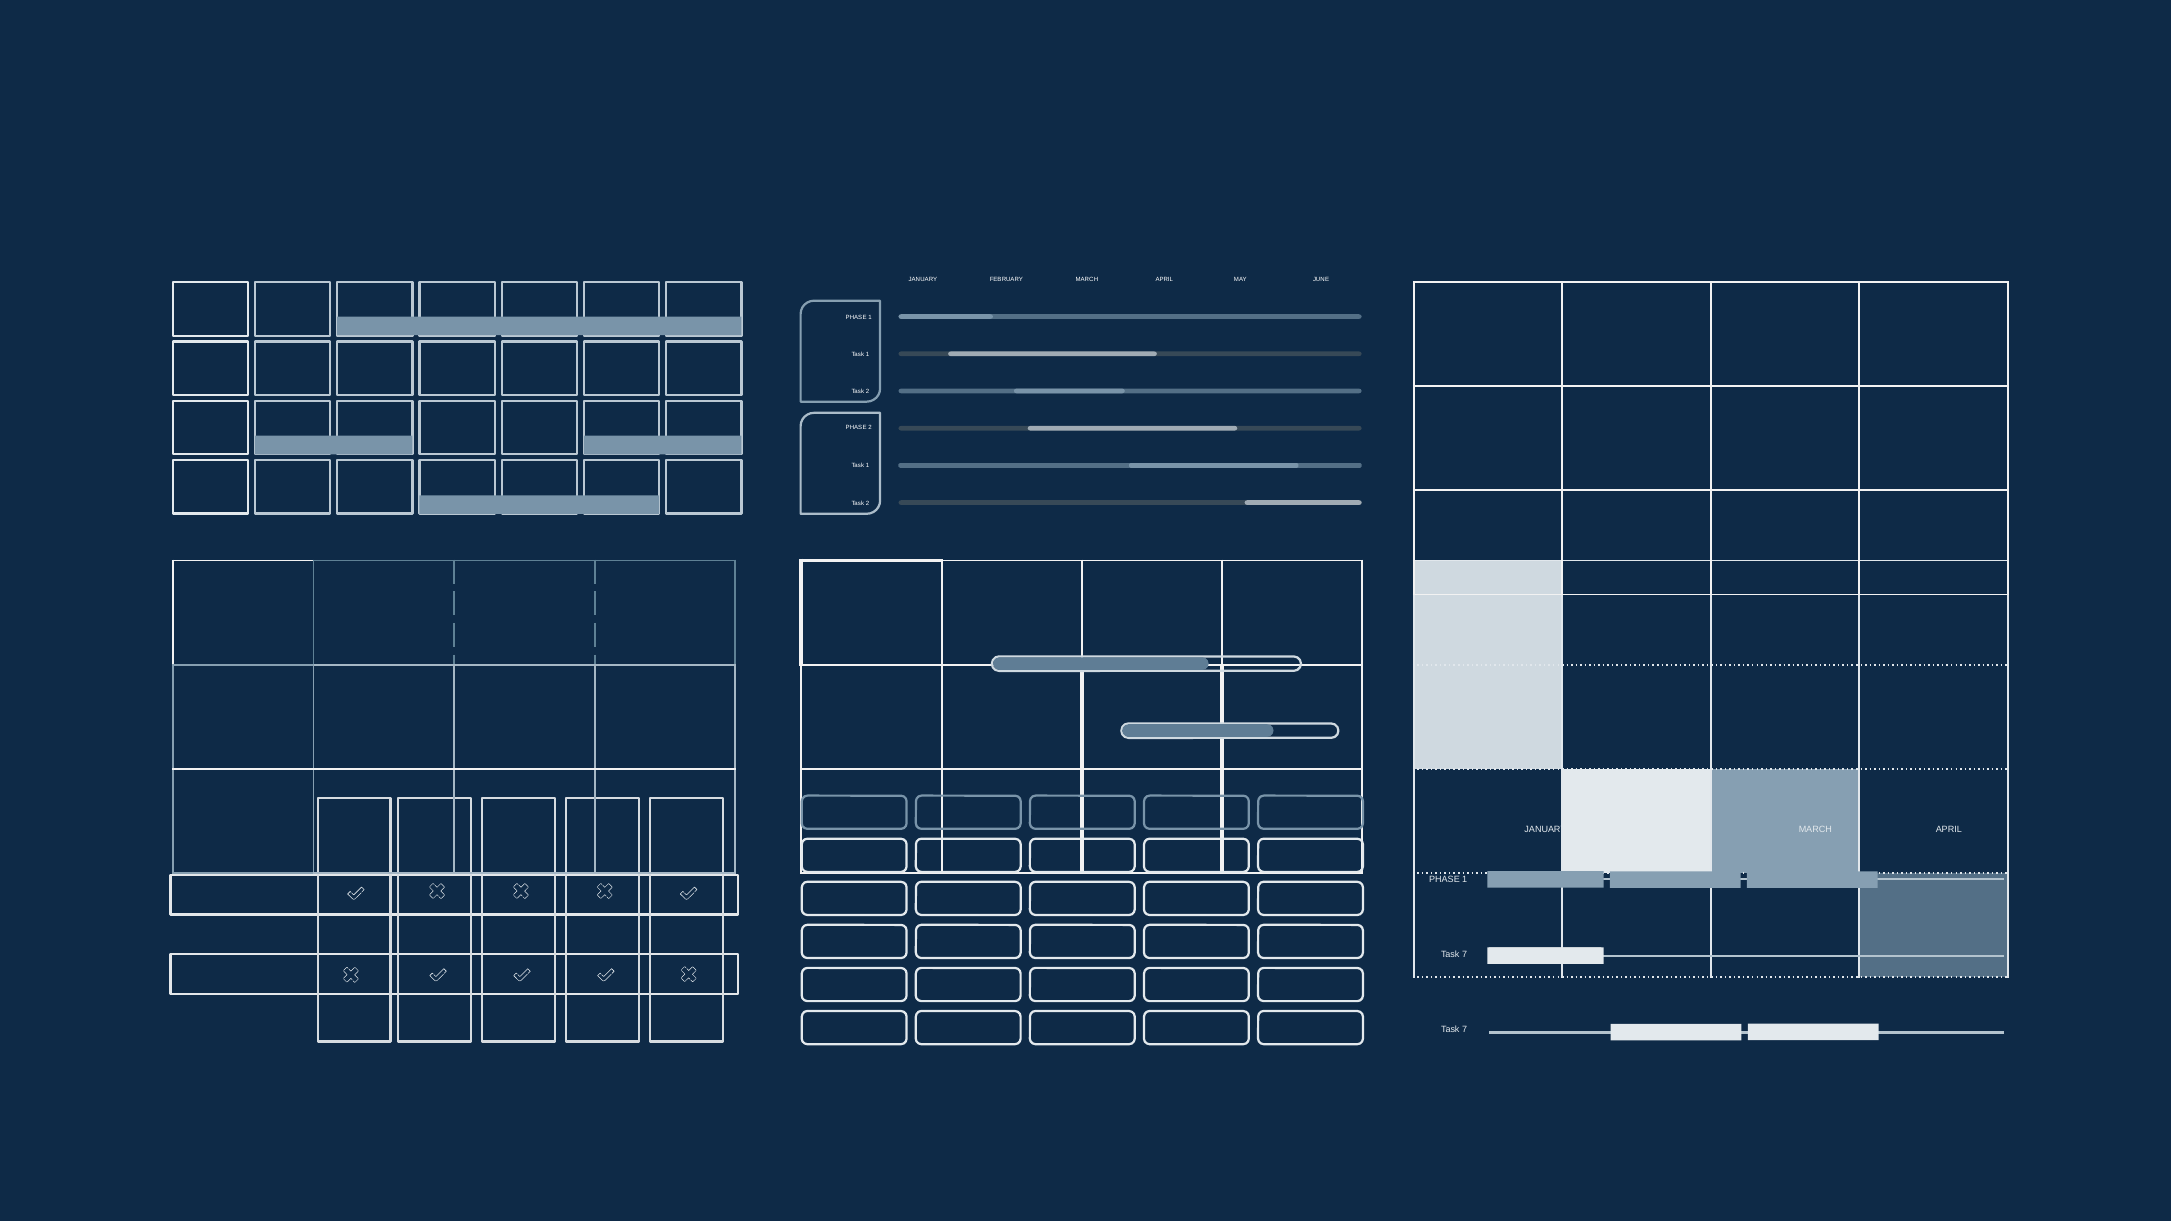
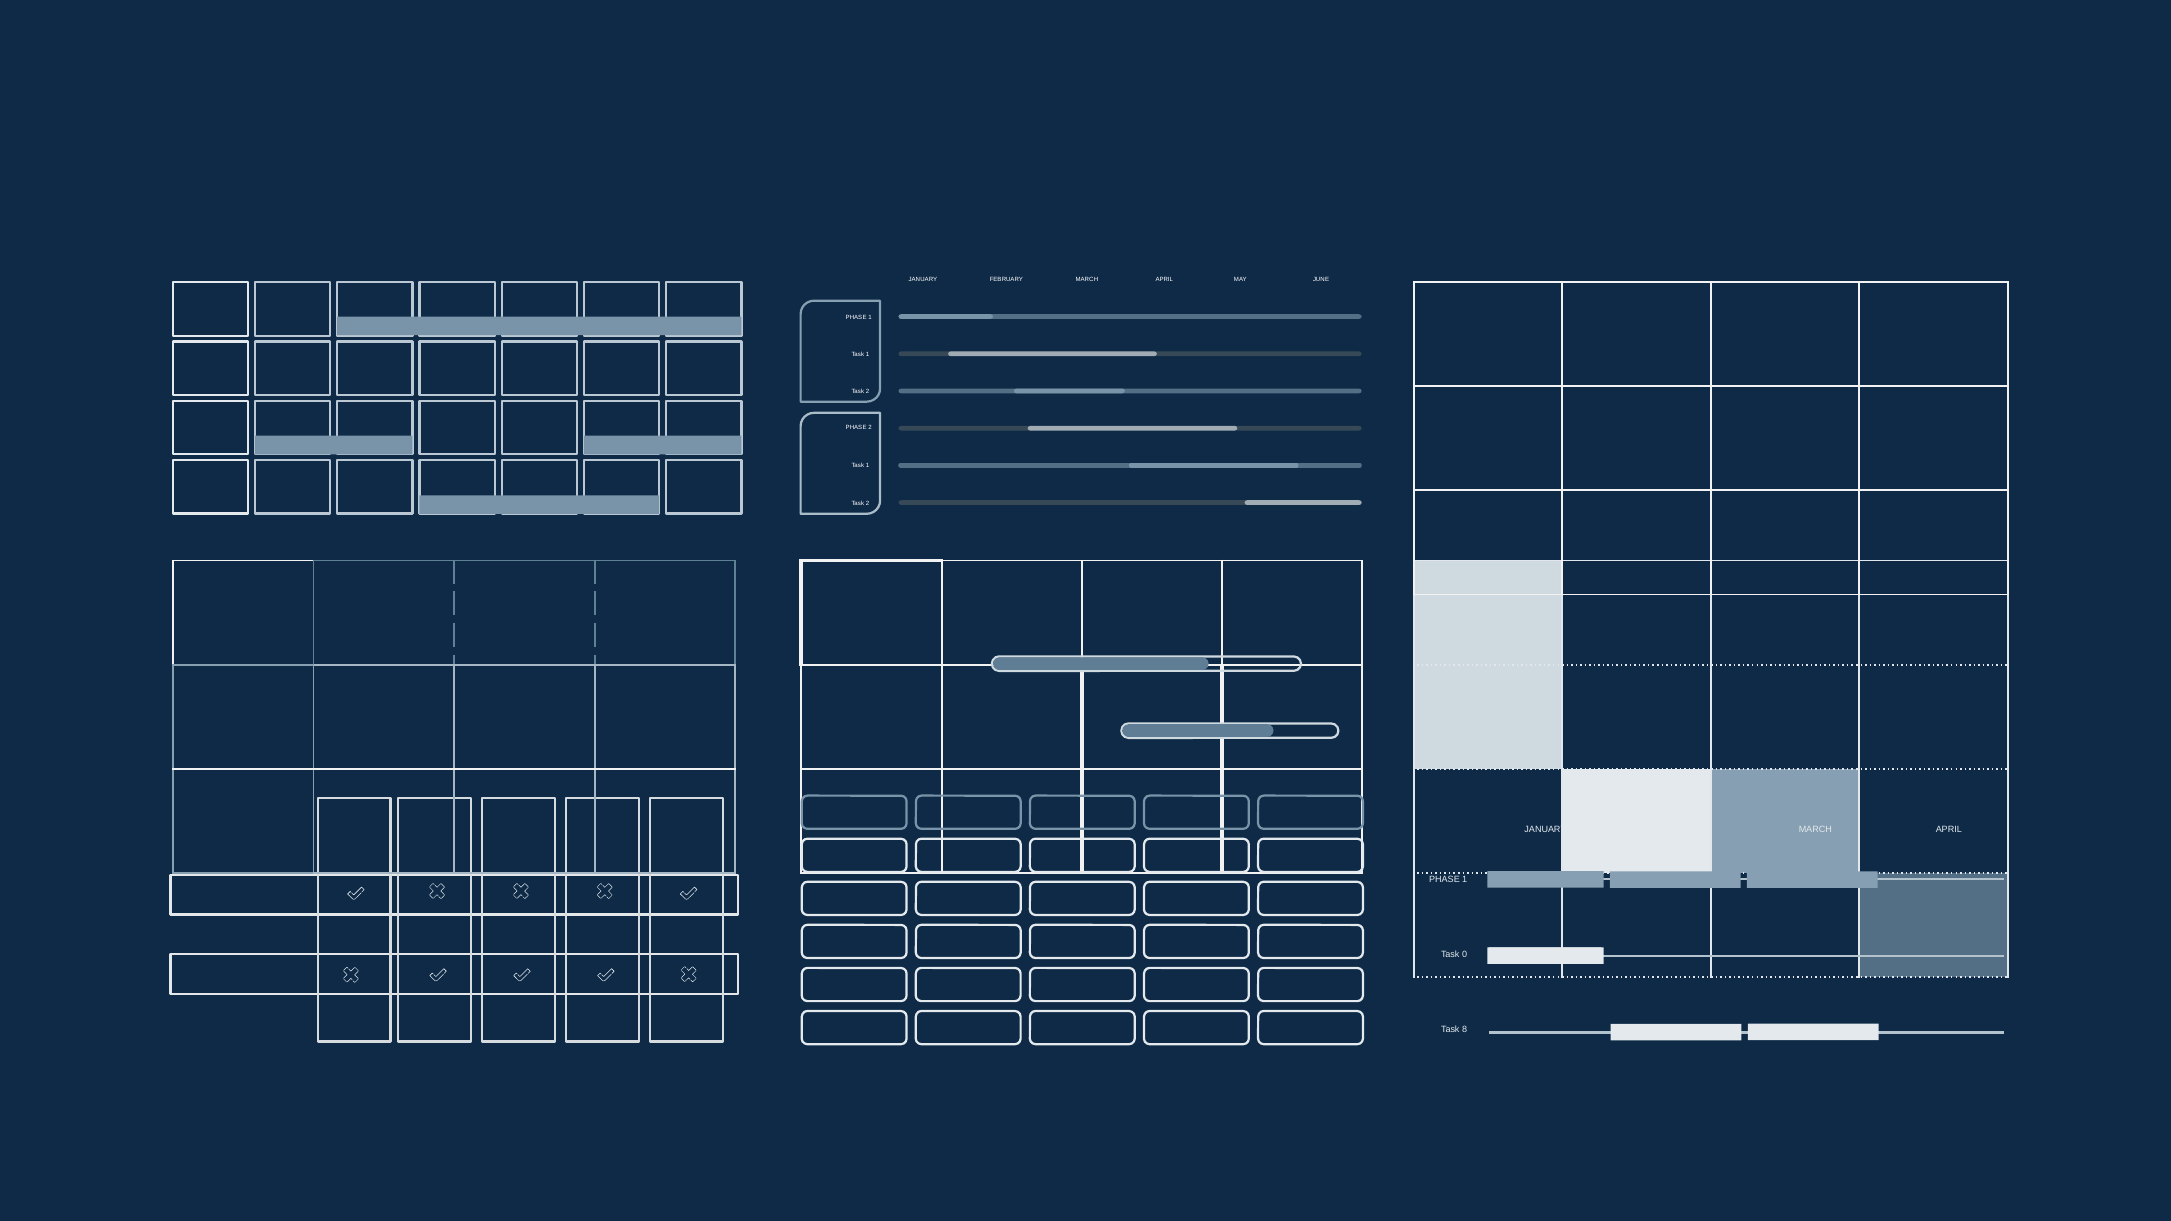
7 at (1465, 955): 7 -> 0
7 at (1465, 1030): 7 -> 8
